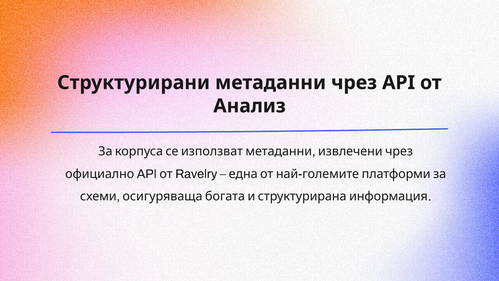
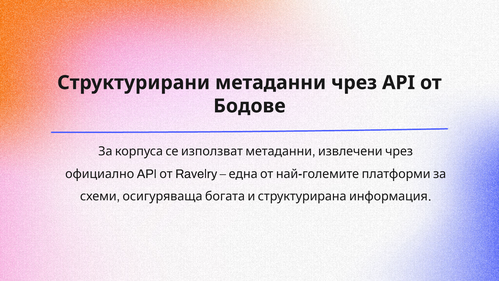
Анализ: Анализ -> Бодове
